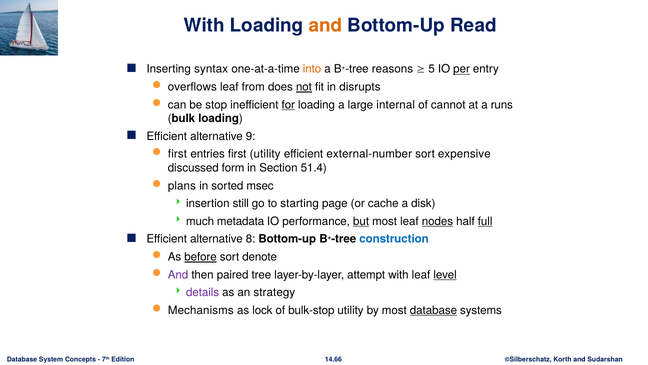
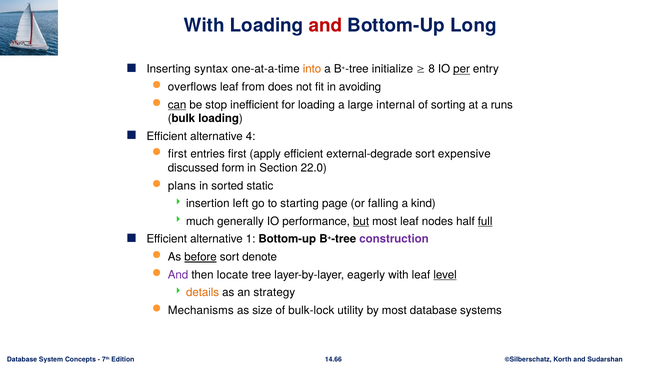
and at (325, 25) colour: orange -> red
Read: Read -> Long
reasons: reasons -> initialize
5: 5 -> 8
not underline: present -> none
disrupts: disrupts -> avoiding
can underline: none -> present
for underline: present -> none
cannot: cannot -> sorting
9: 9 -> 4
first utility: utility -> apply
external-number: external-number -> external-degrade
51.4: 51.4 -> 22.0
msec: msec -> static
still: still -> left
cache: cache -> falling
disk: disk -> kind
metadata: metadata -> generally
nodes underline: present -> none
8: 8 -> 1
construction colour: blue -> purple
paired: paired -> locate
attempt: attempt -> eagerly
details colour: purple -> orange
lock: lock -> size
bulk-stop: bulk-stop -> bulk-lock
database at (433, 310) underline: present -> none
